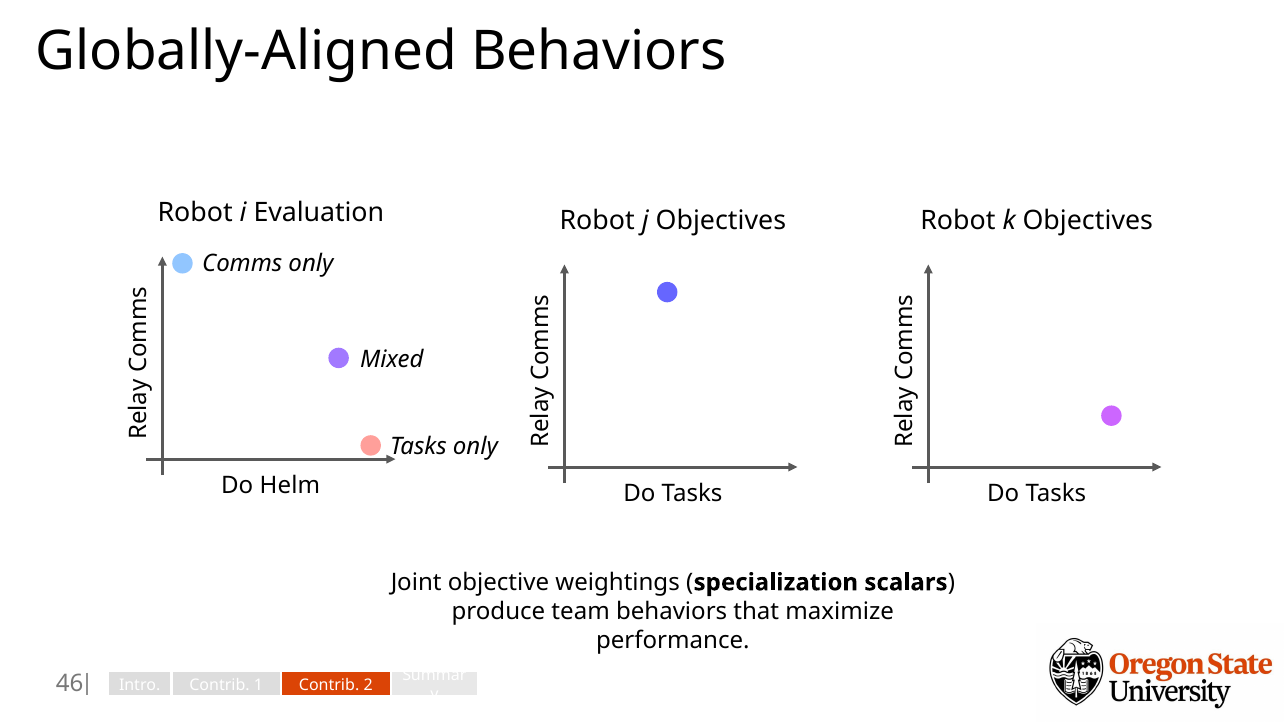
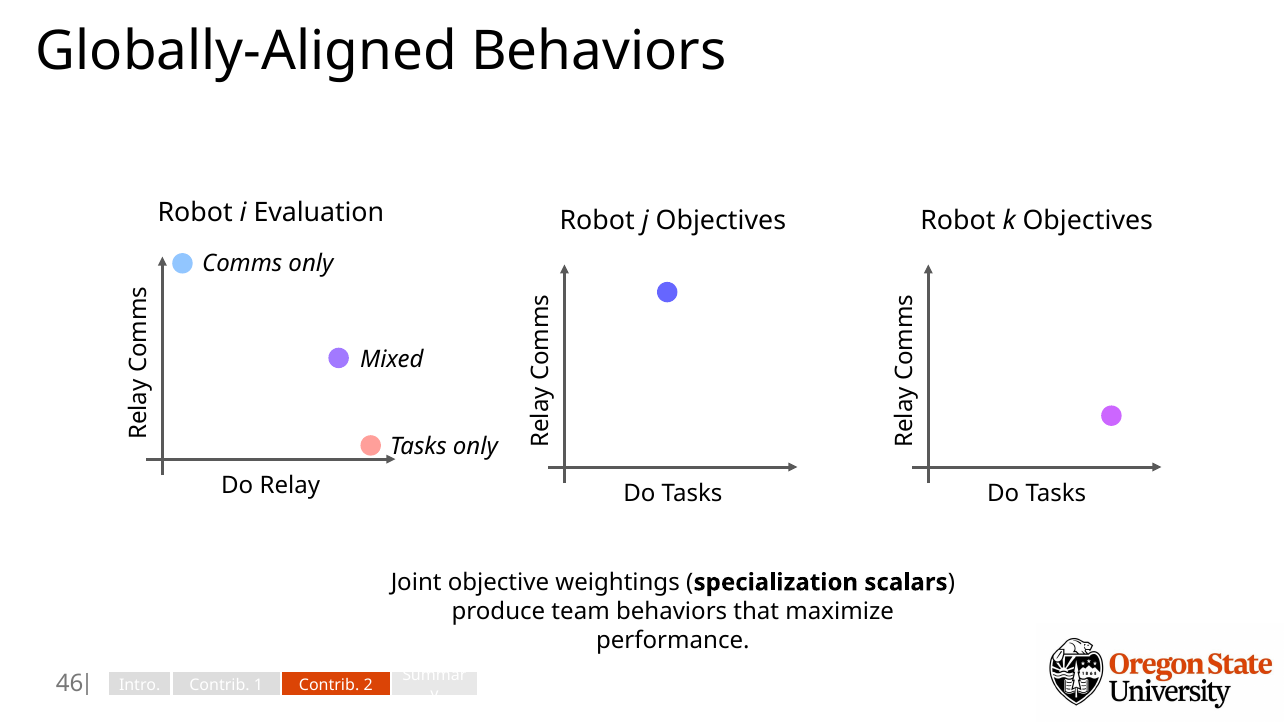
Helm: Helm -> Relay
